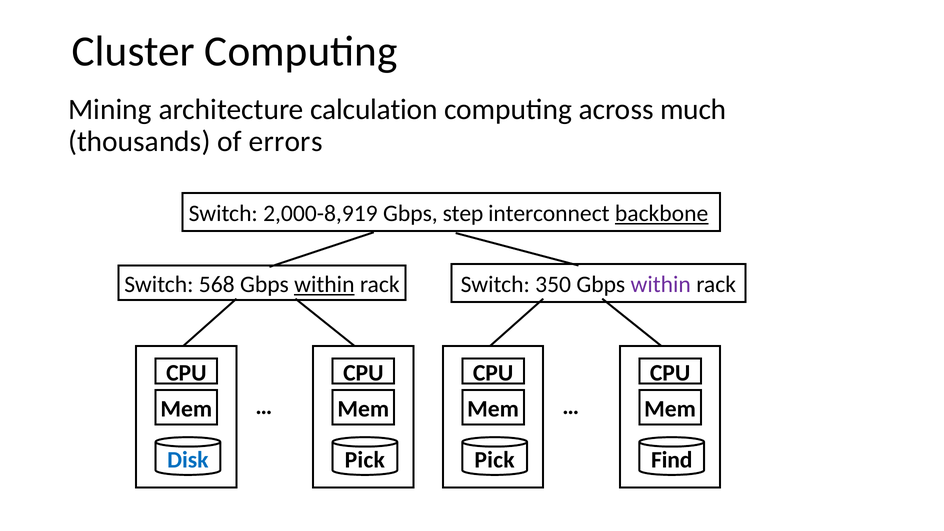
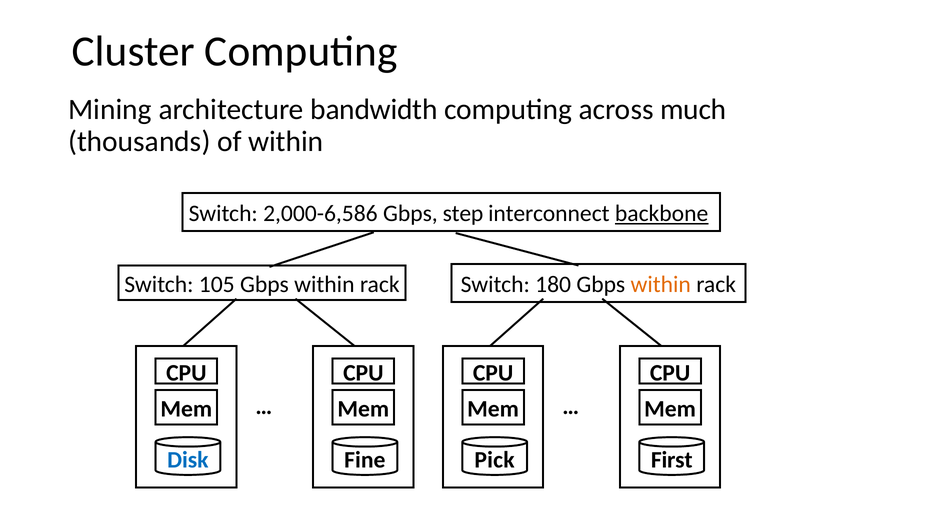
calculation: calculation -> bandwidth
of errors: errors -> within
2,000-8,919: 2,000-8,919 -> 2,000-6,586
568: 568 -> 105
within at (324, 284) underline: present -> none
350: 350 -> 180
within at (661, 285) colour: purple -> orange
Pick at (365, 460): Pick -> Fine
Find: Find -> First
